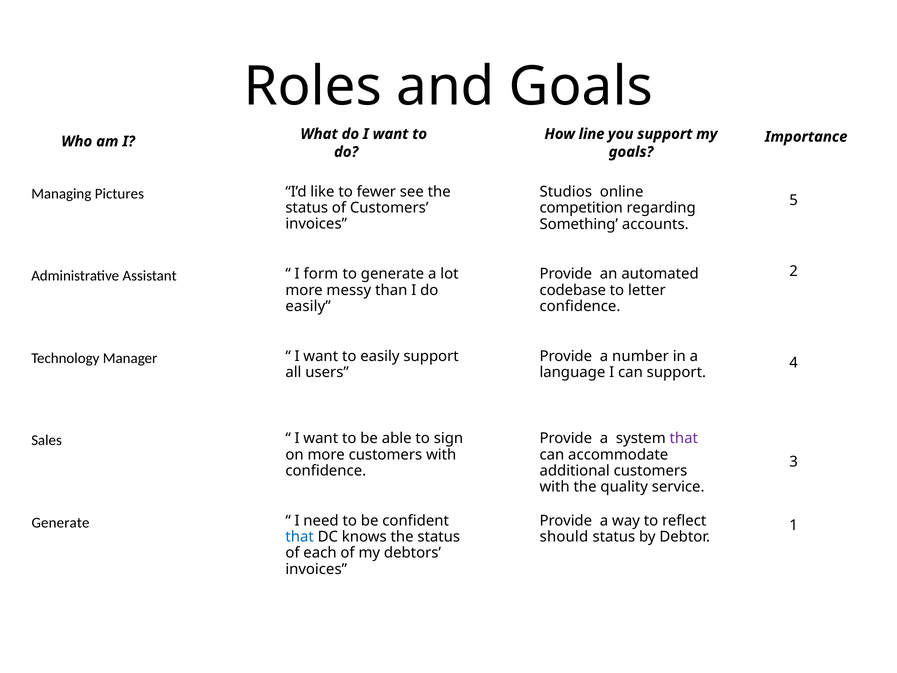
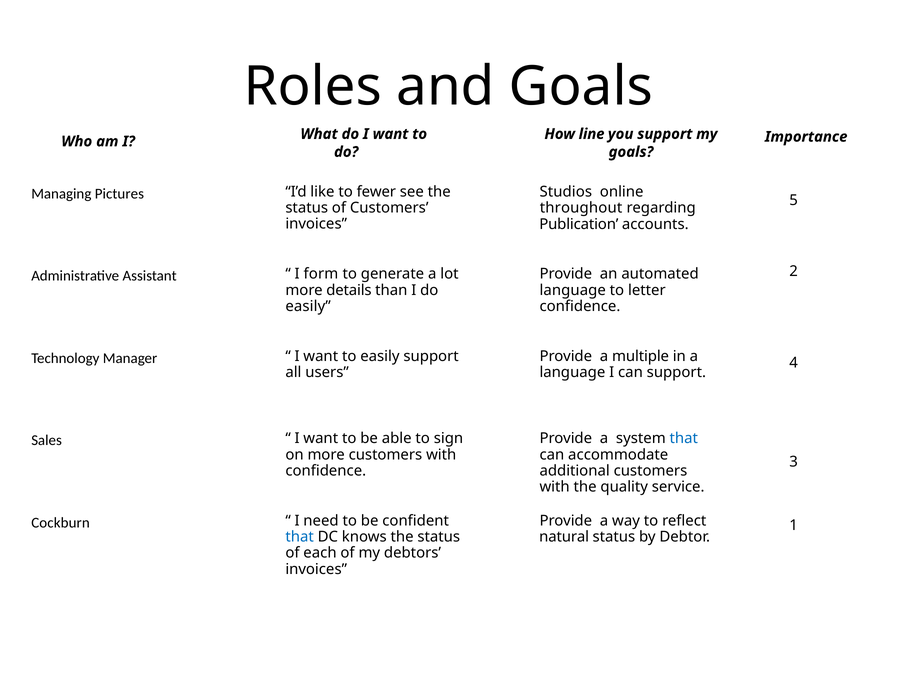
competition: competition -> throughout
Something: Something -> Publication
messy: messy -> details
codebase at (573, 290): codebase -> language
number: number -> multiple
that at (684, 438) colour: purple -> blue
Generate at (61, 522): Generate -> Cockburn
should: should -> natural
